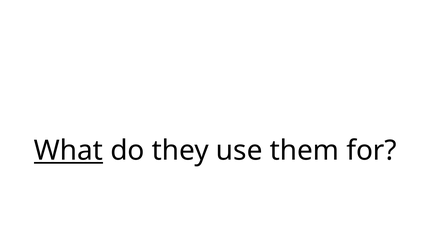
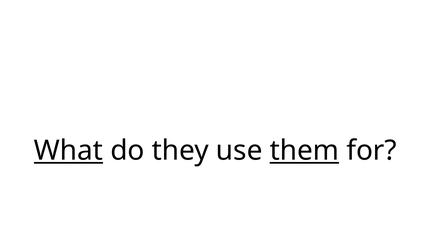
them underline: none -> present
